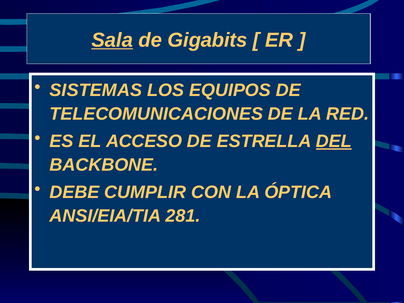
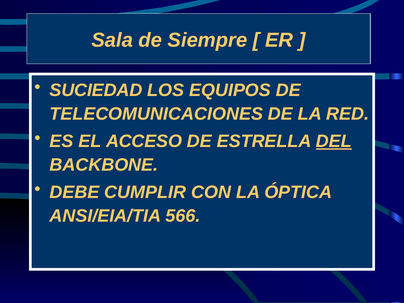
Sala underline: present -> none
Gigabits: Gigabits -> Siempre
SISTEMAS: SISTEMAS -> SUCIEDAD
281: 281 -> 566
